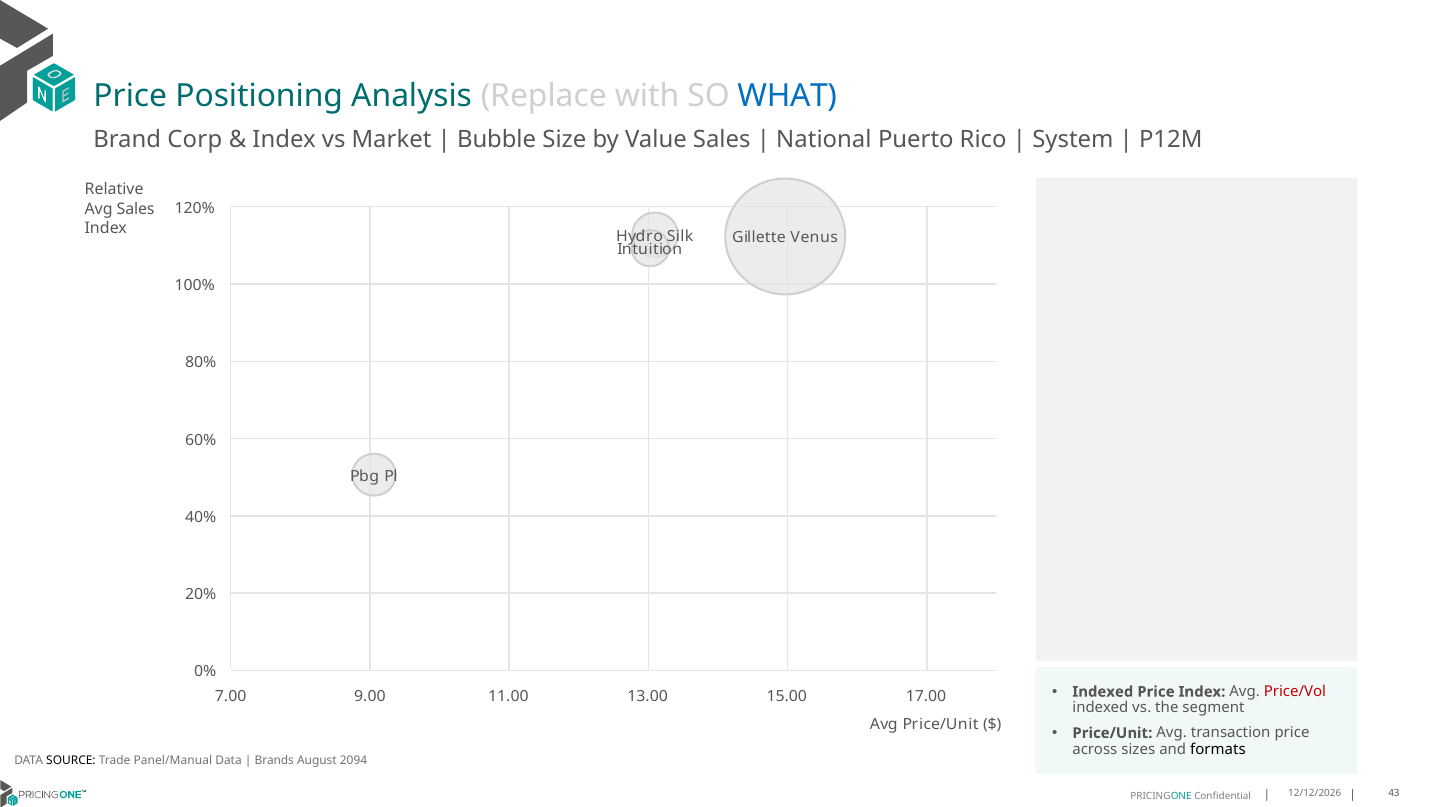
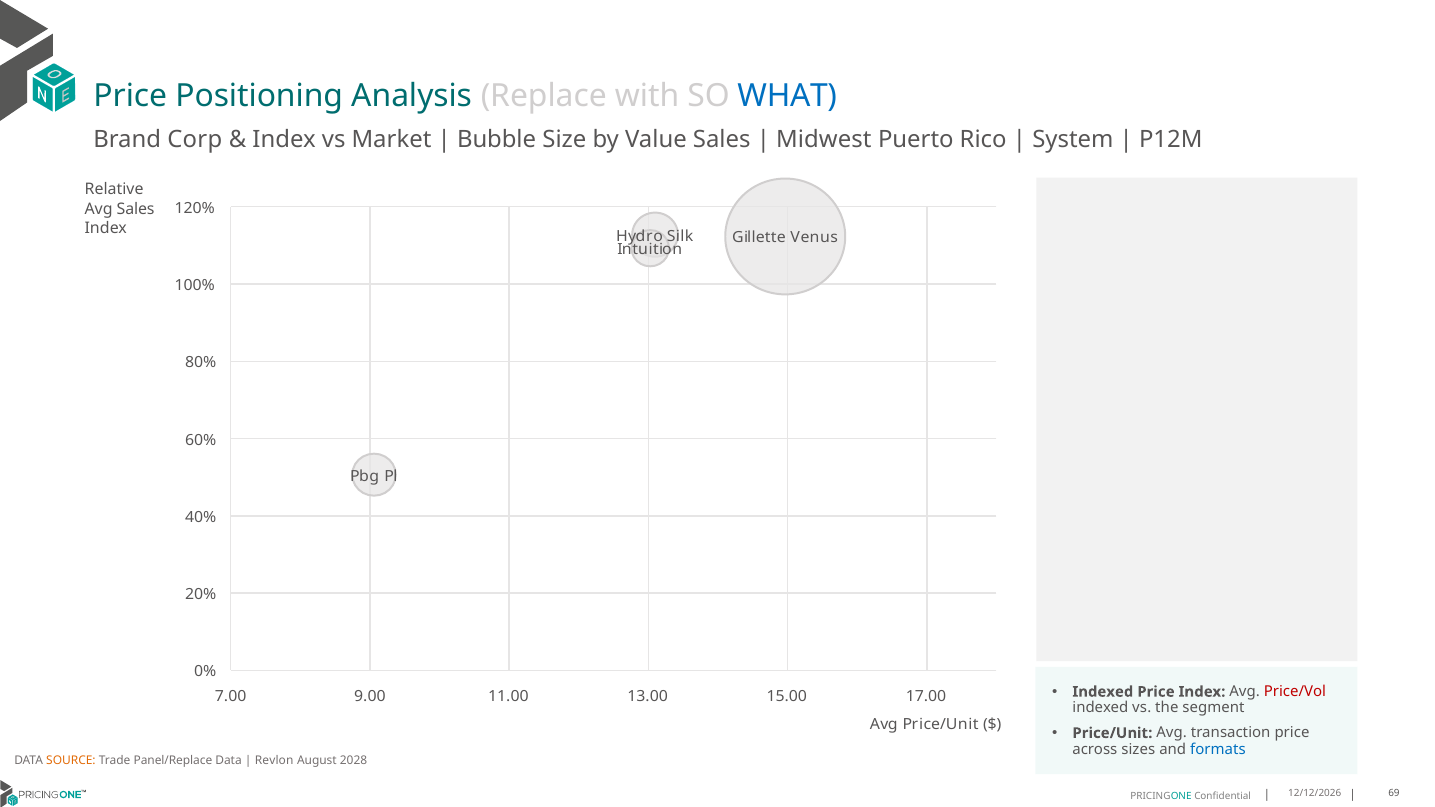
National: National -> Midwest
formats colour: black -> blue
SOURCE colour: black -> orange
Panel/Manual: Panel/Manual -> Panel/Replace
Brands: Brands -> Revlon
2094: 2094 -> 2028
43: 43 -> 69
